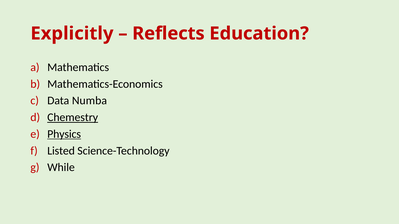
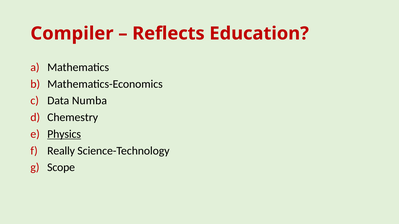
Explicitly: Explicitly -> Compiler
Chemestry underline: present -> none
Listed: Listed -> Really
While: While -> Scope
